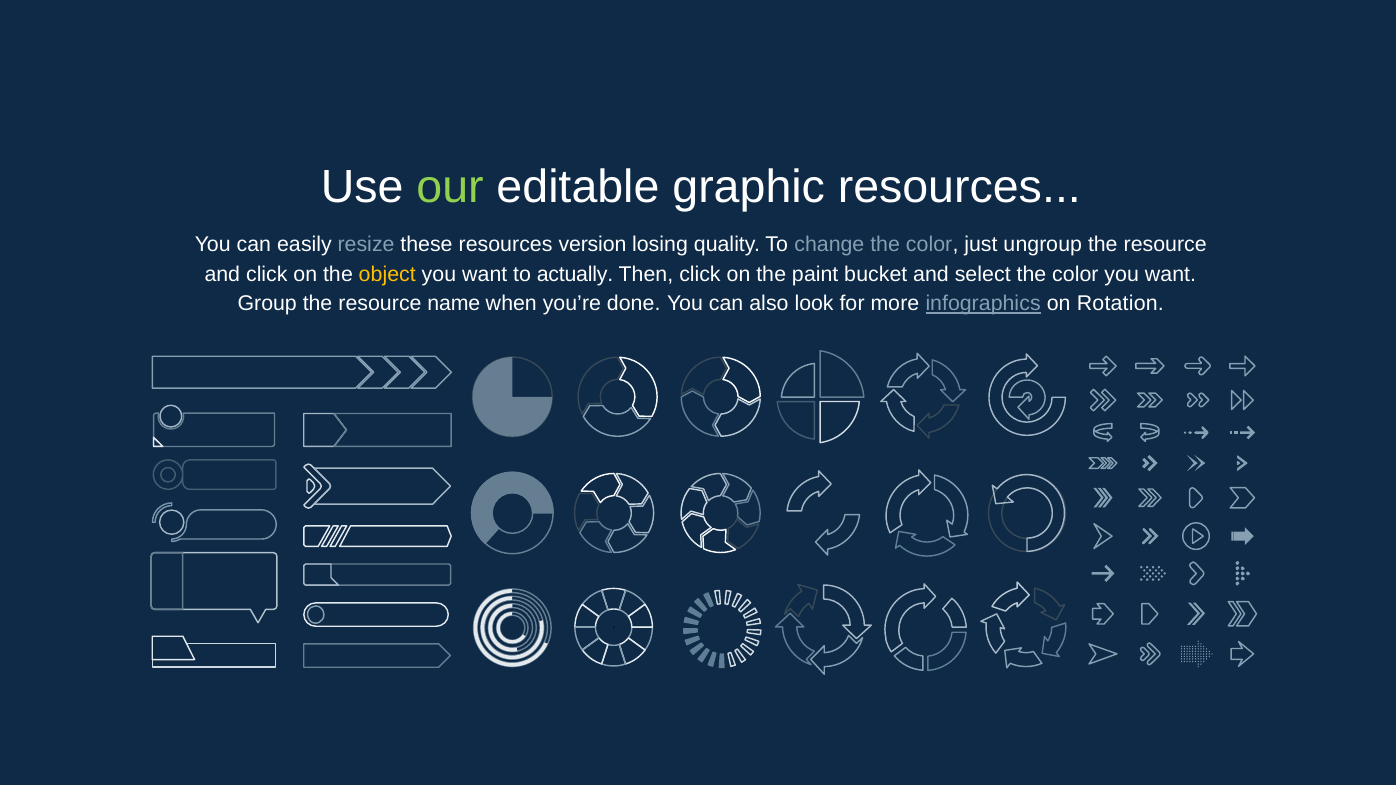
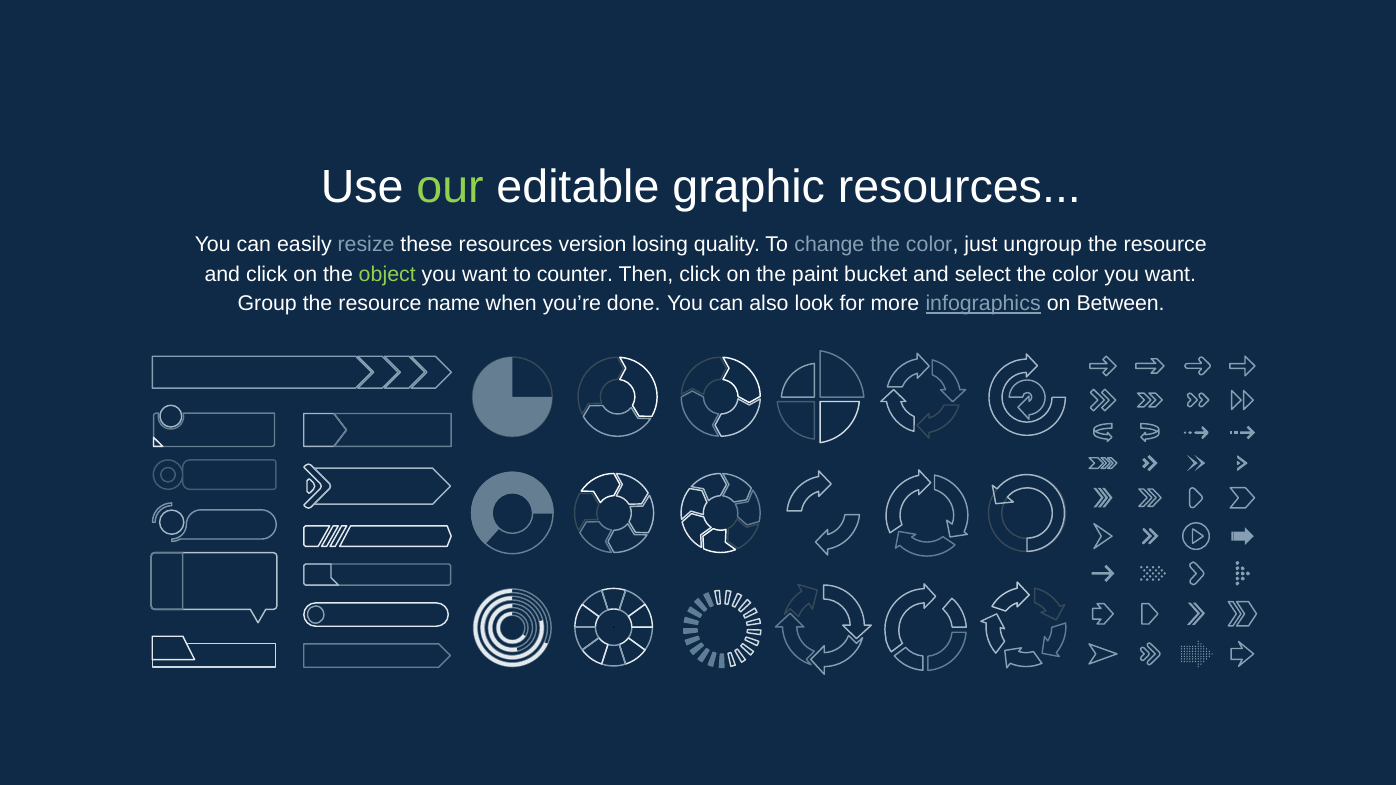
object colour: yellow -> light green
actually: actually -> counter
Rotation: Rotation -> Between
